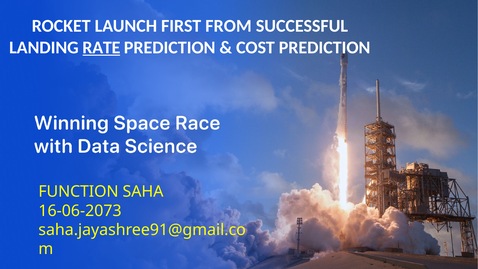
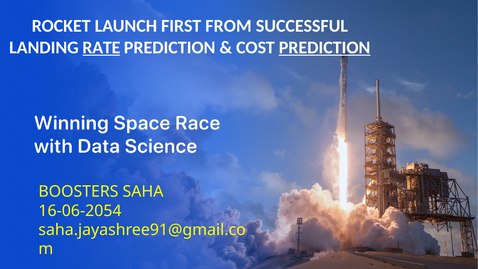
PREDICTION at (325, 47) underline: none -> present
FUNCTION: FUNCTION -> BOOSTERS
16-06-2073: 16-06-2073 -> 16-06-2054
